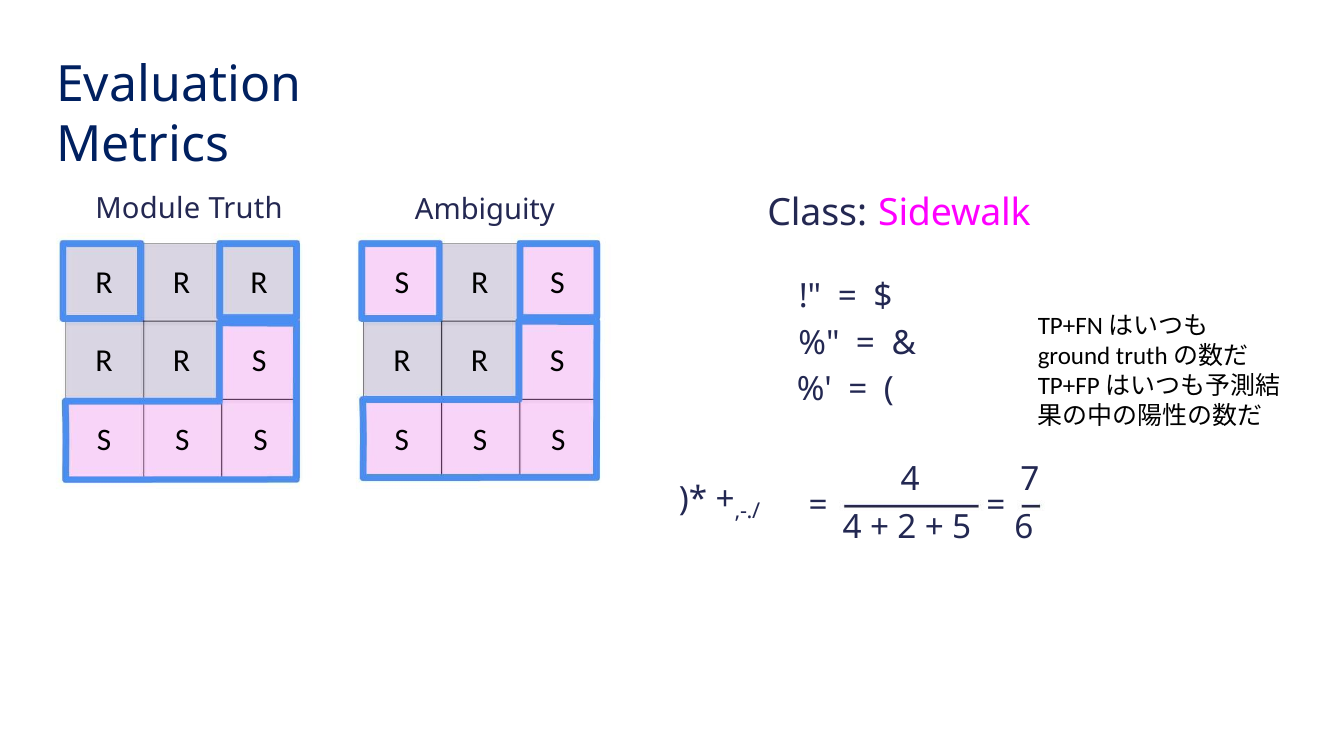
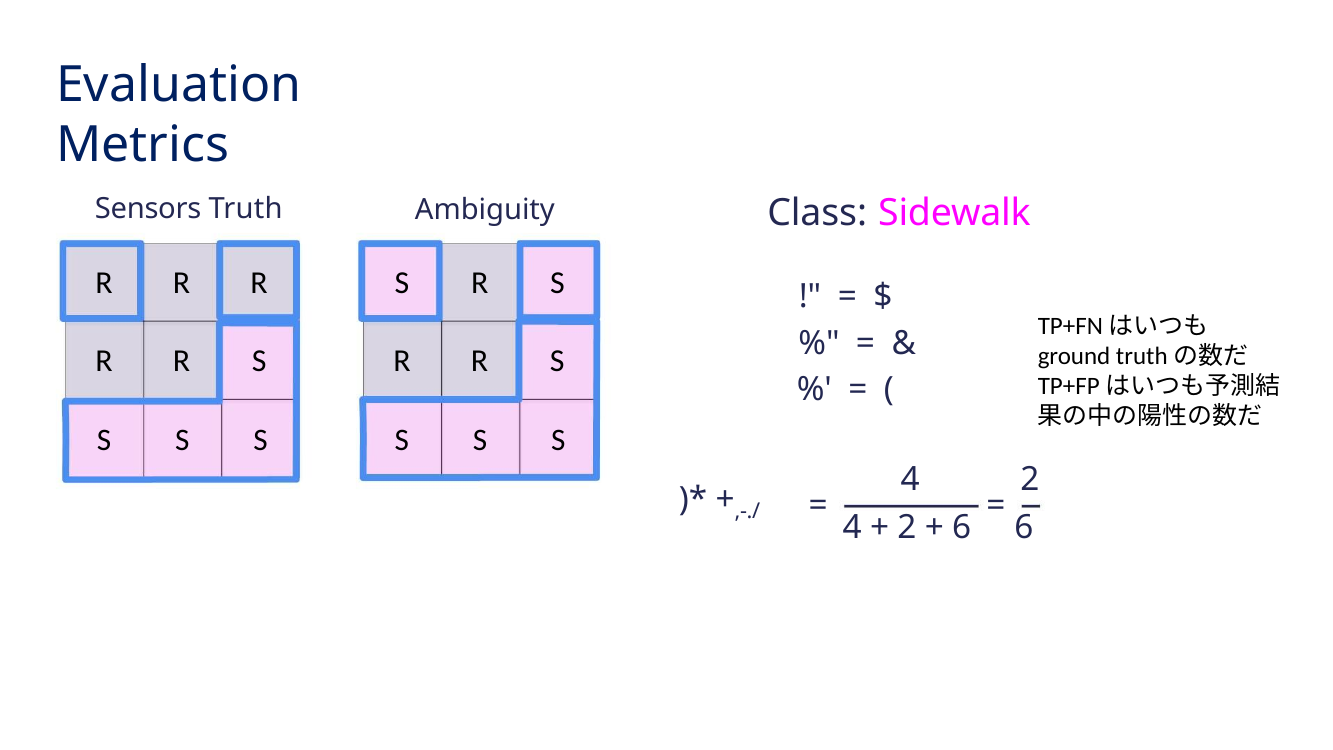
Module: Module -> Sensors
4 7: 7 -> 2
5 at (962, 527): 5 -> 6
